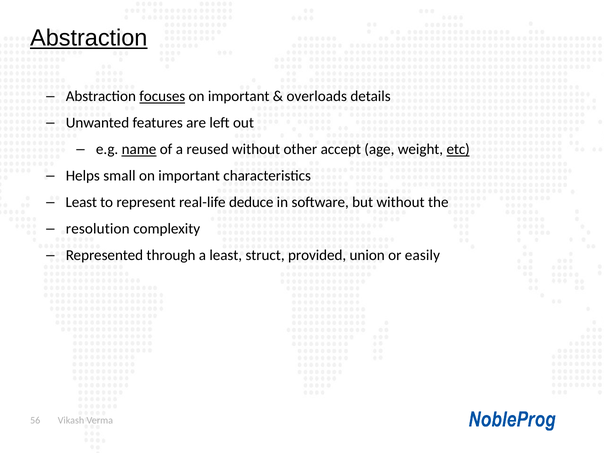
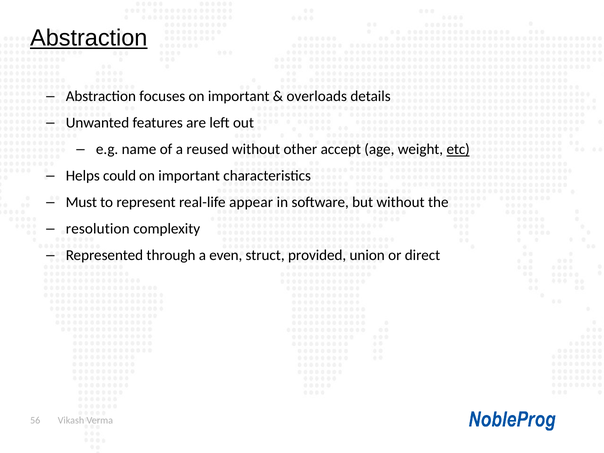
focuses underline: present -> none
name underline: present -> none
small: small -> could
Least at (81, 202): Least -> Must
deduce: deduce -> appear
a least: least -> even
easily: easily -> direct
